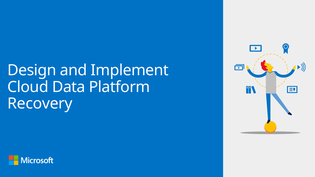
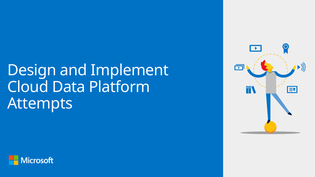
Recovery: Recovery -> Attempts
